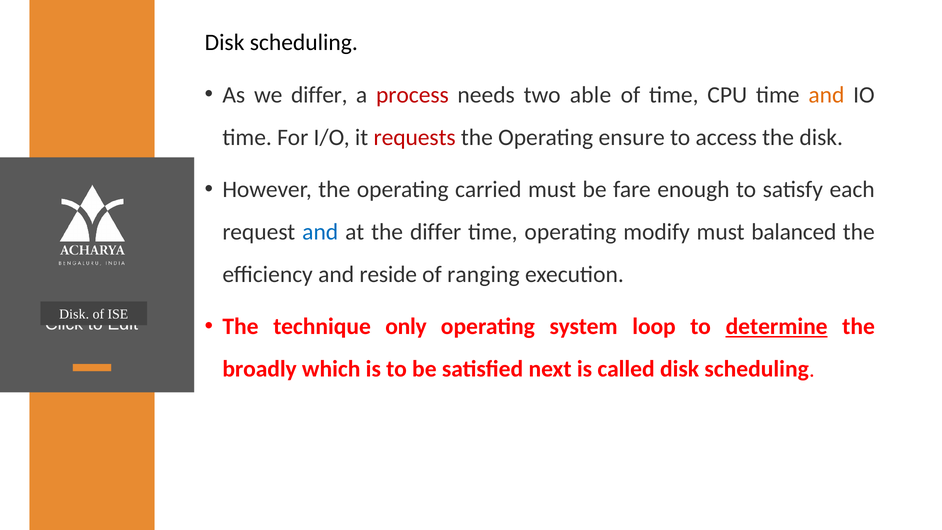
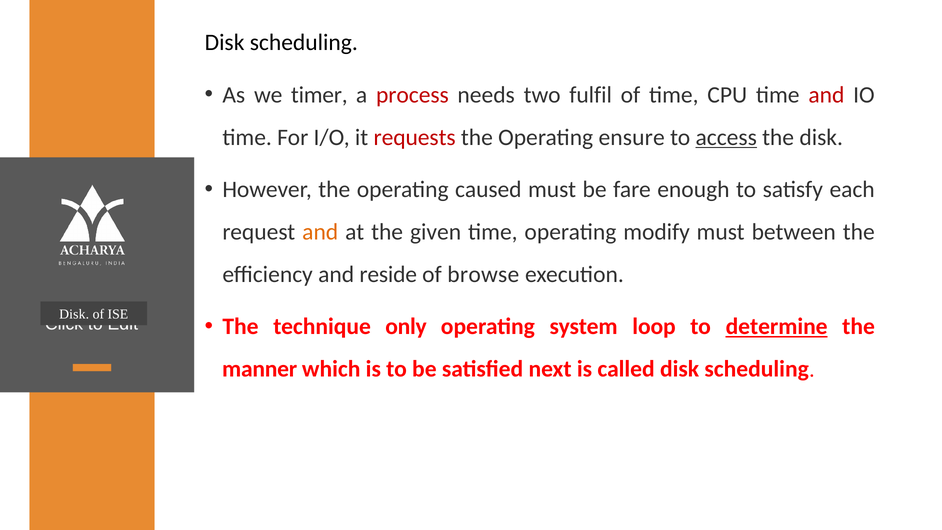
we differ: differ -> timer
able: able -> fulfil
and at (826, 95) colour: orange -> red
access underline: none -> present
carried: carried -> caused
and at (320, 232) colour: blue -> orange
the differ: differ -> given
balanced: balanced -> between
ranging: ranging -> browse
broadly: broadly -> manner
